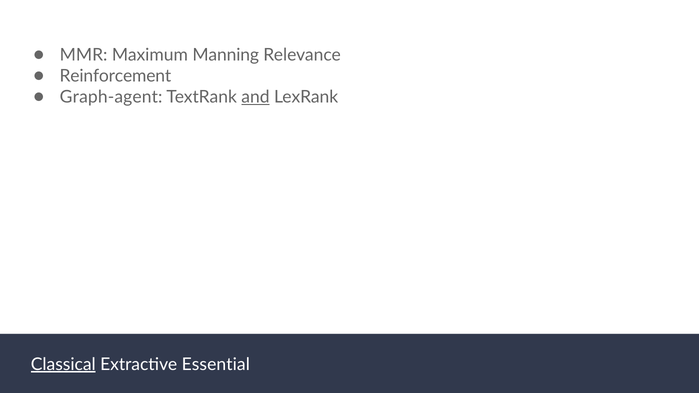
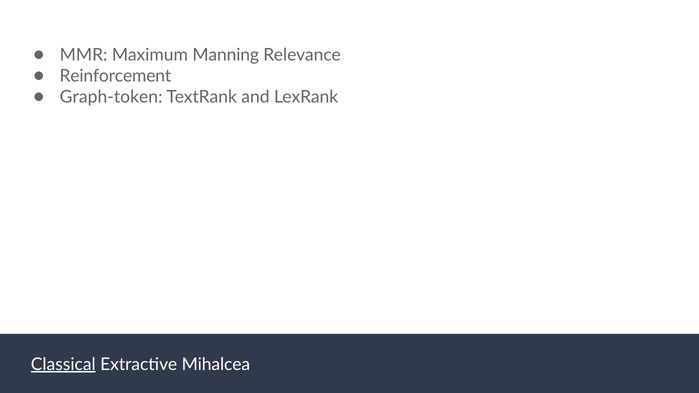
Graph-agent: Graph-agent -> Graph-token
and underline: present -> none
Essential: Essential -> Mihalcea
